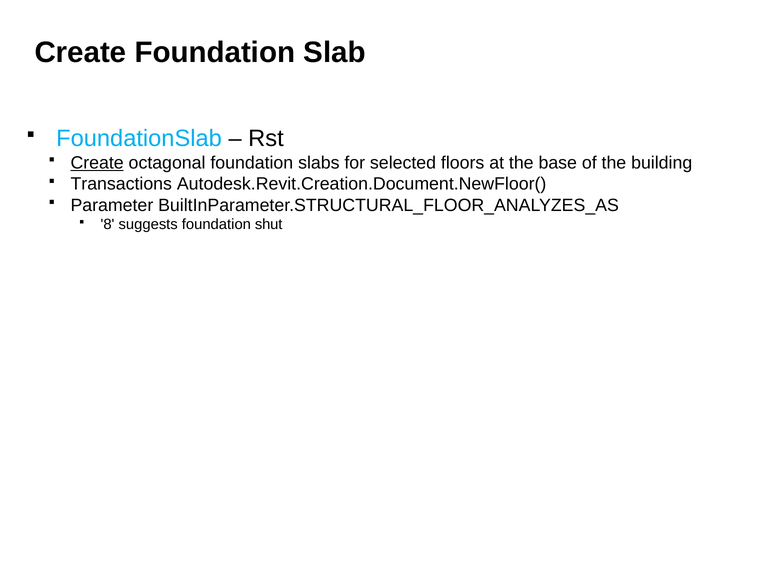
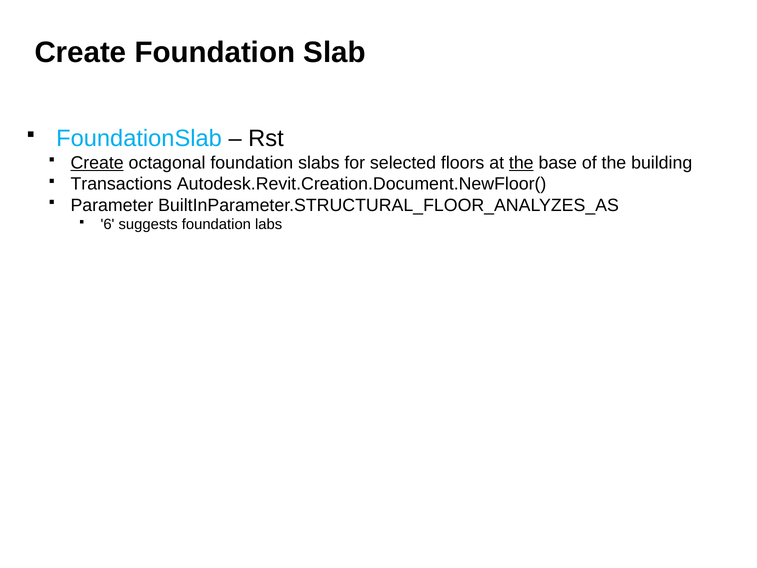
the at (521, 163) underline: none -> present
8: 8 -> 6
shut: shut -> labs
